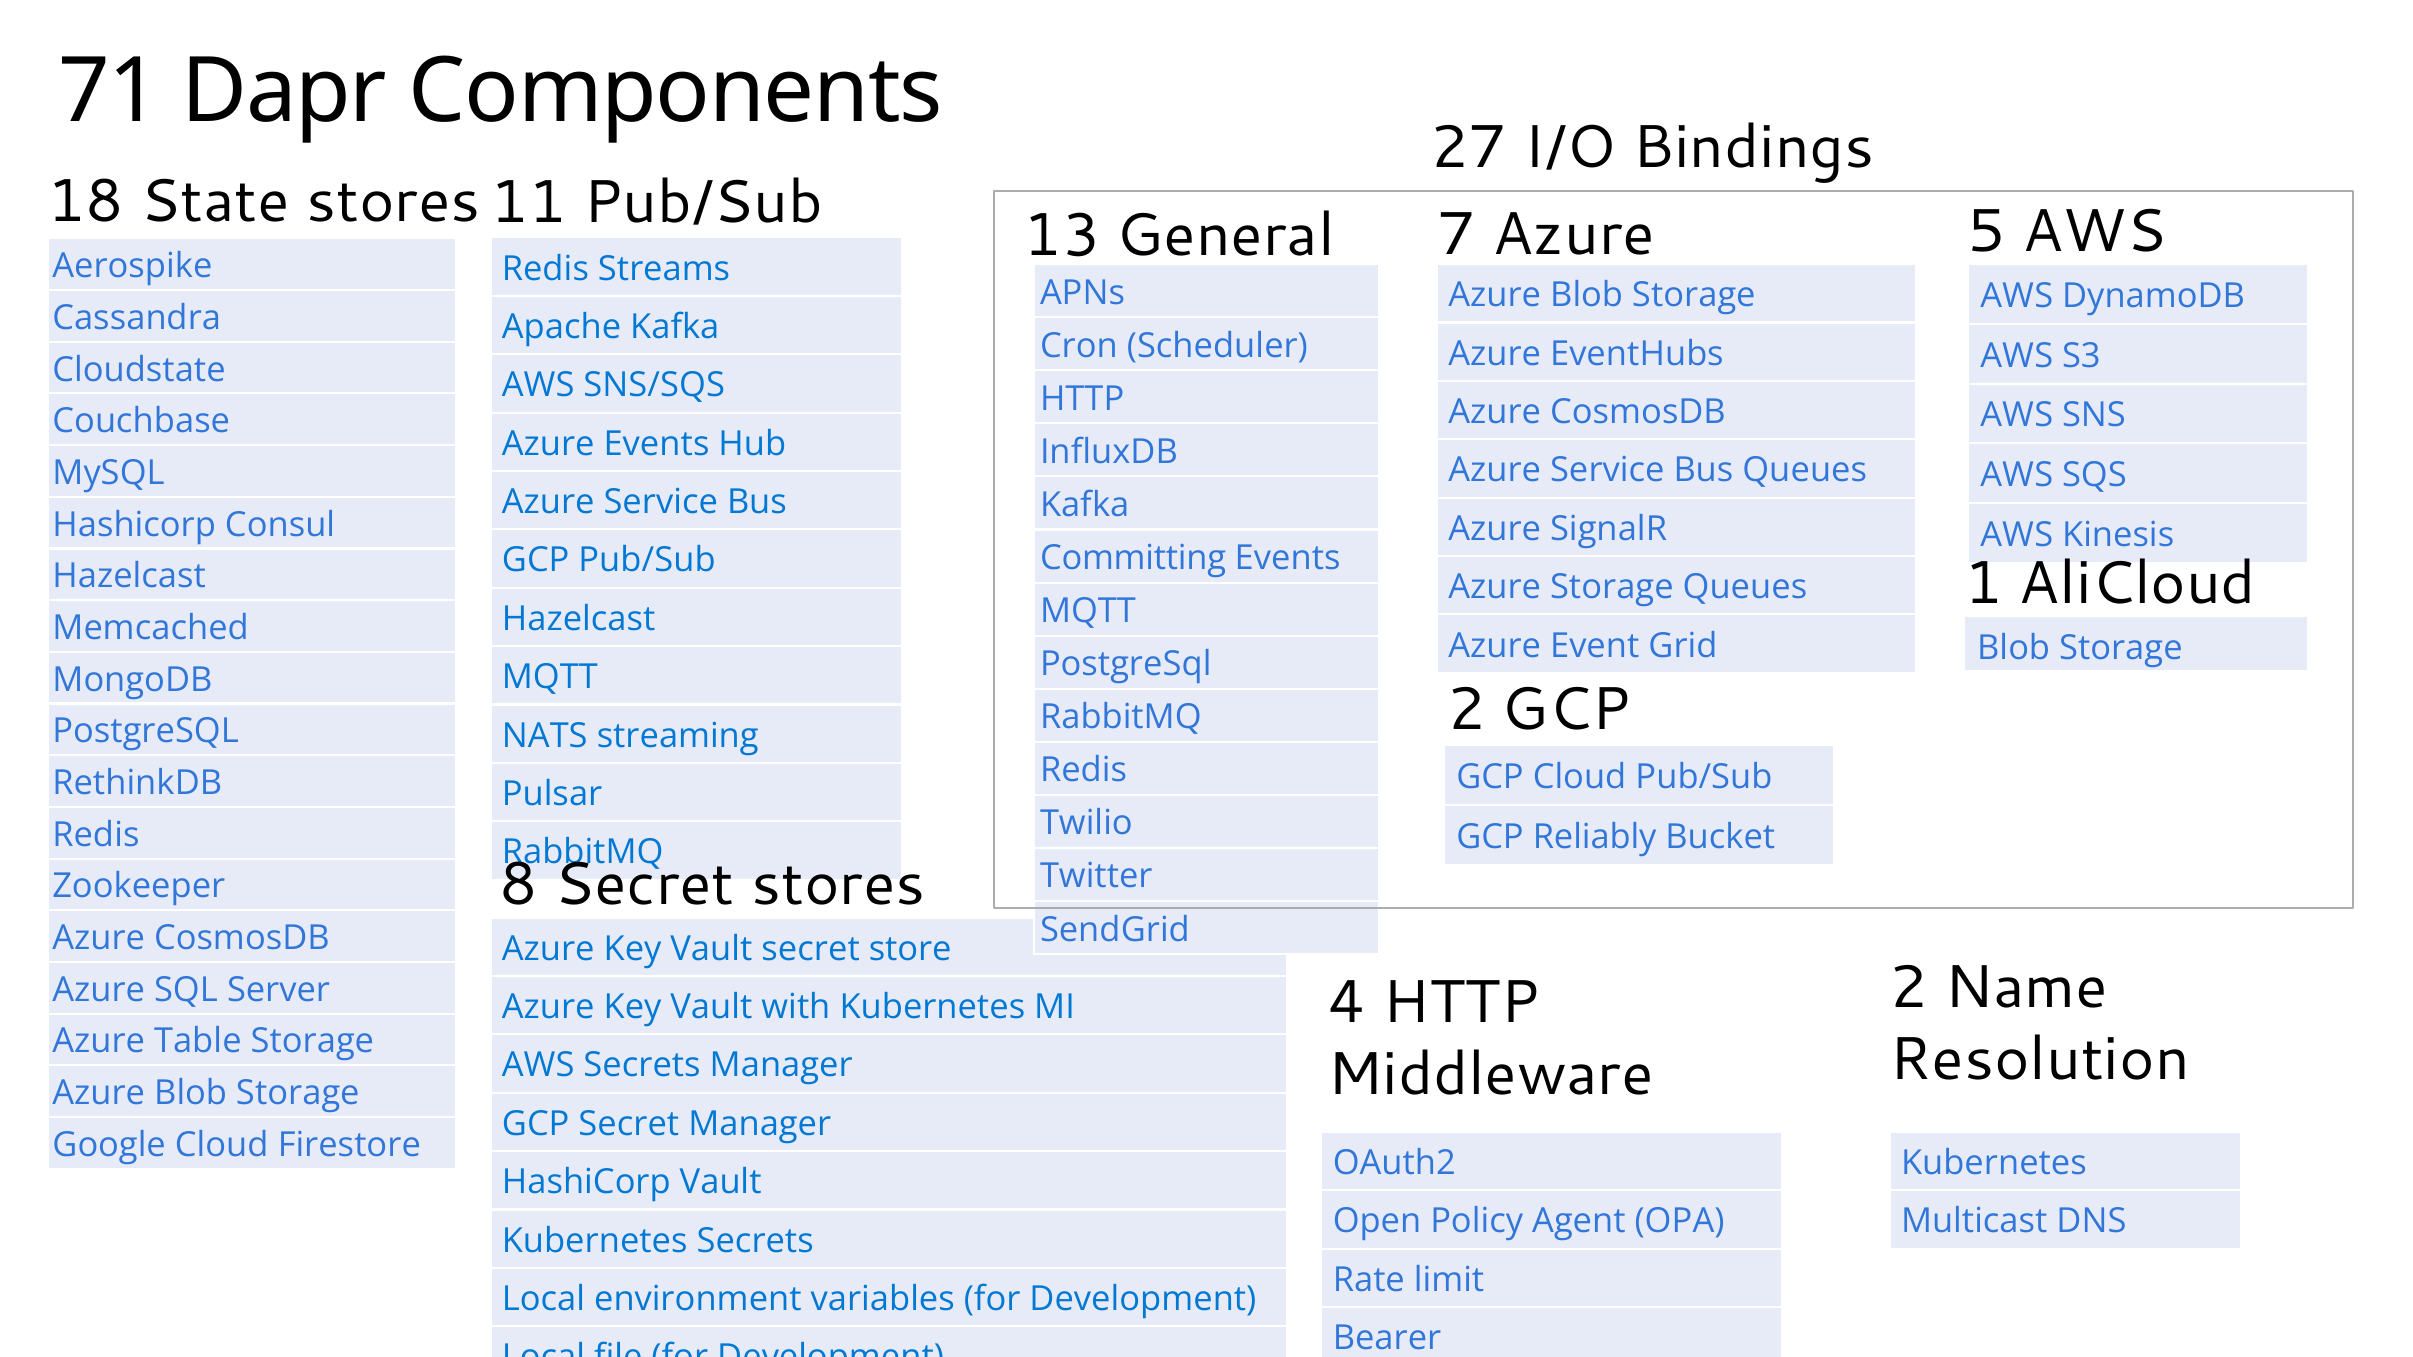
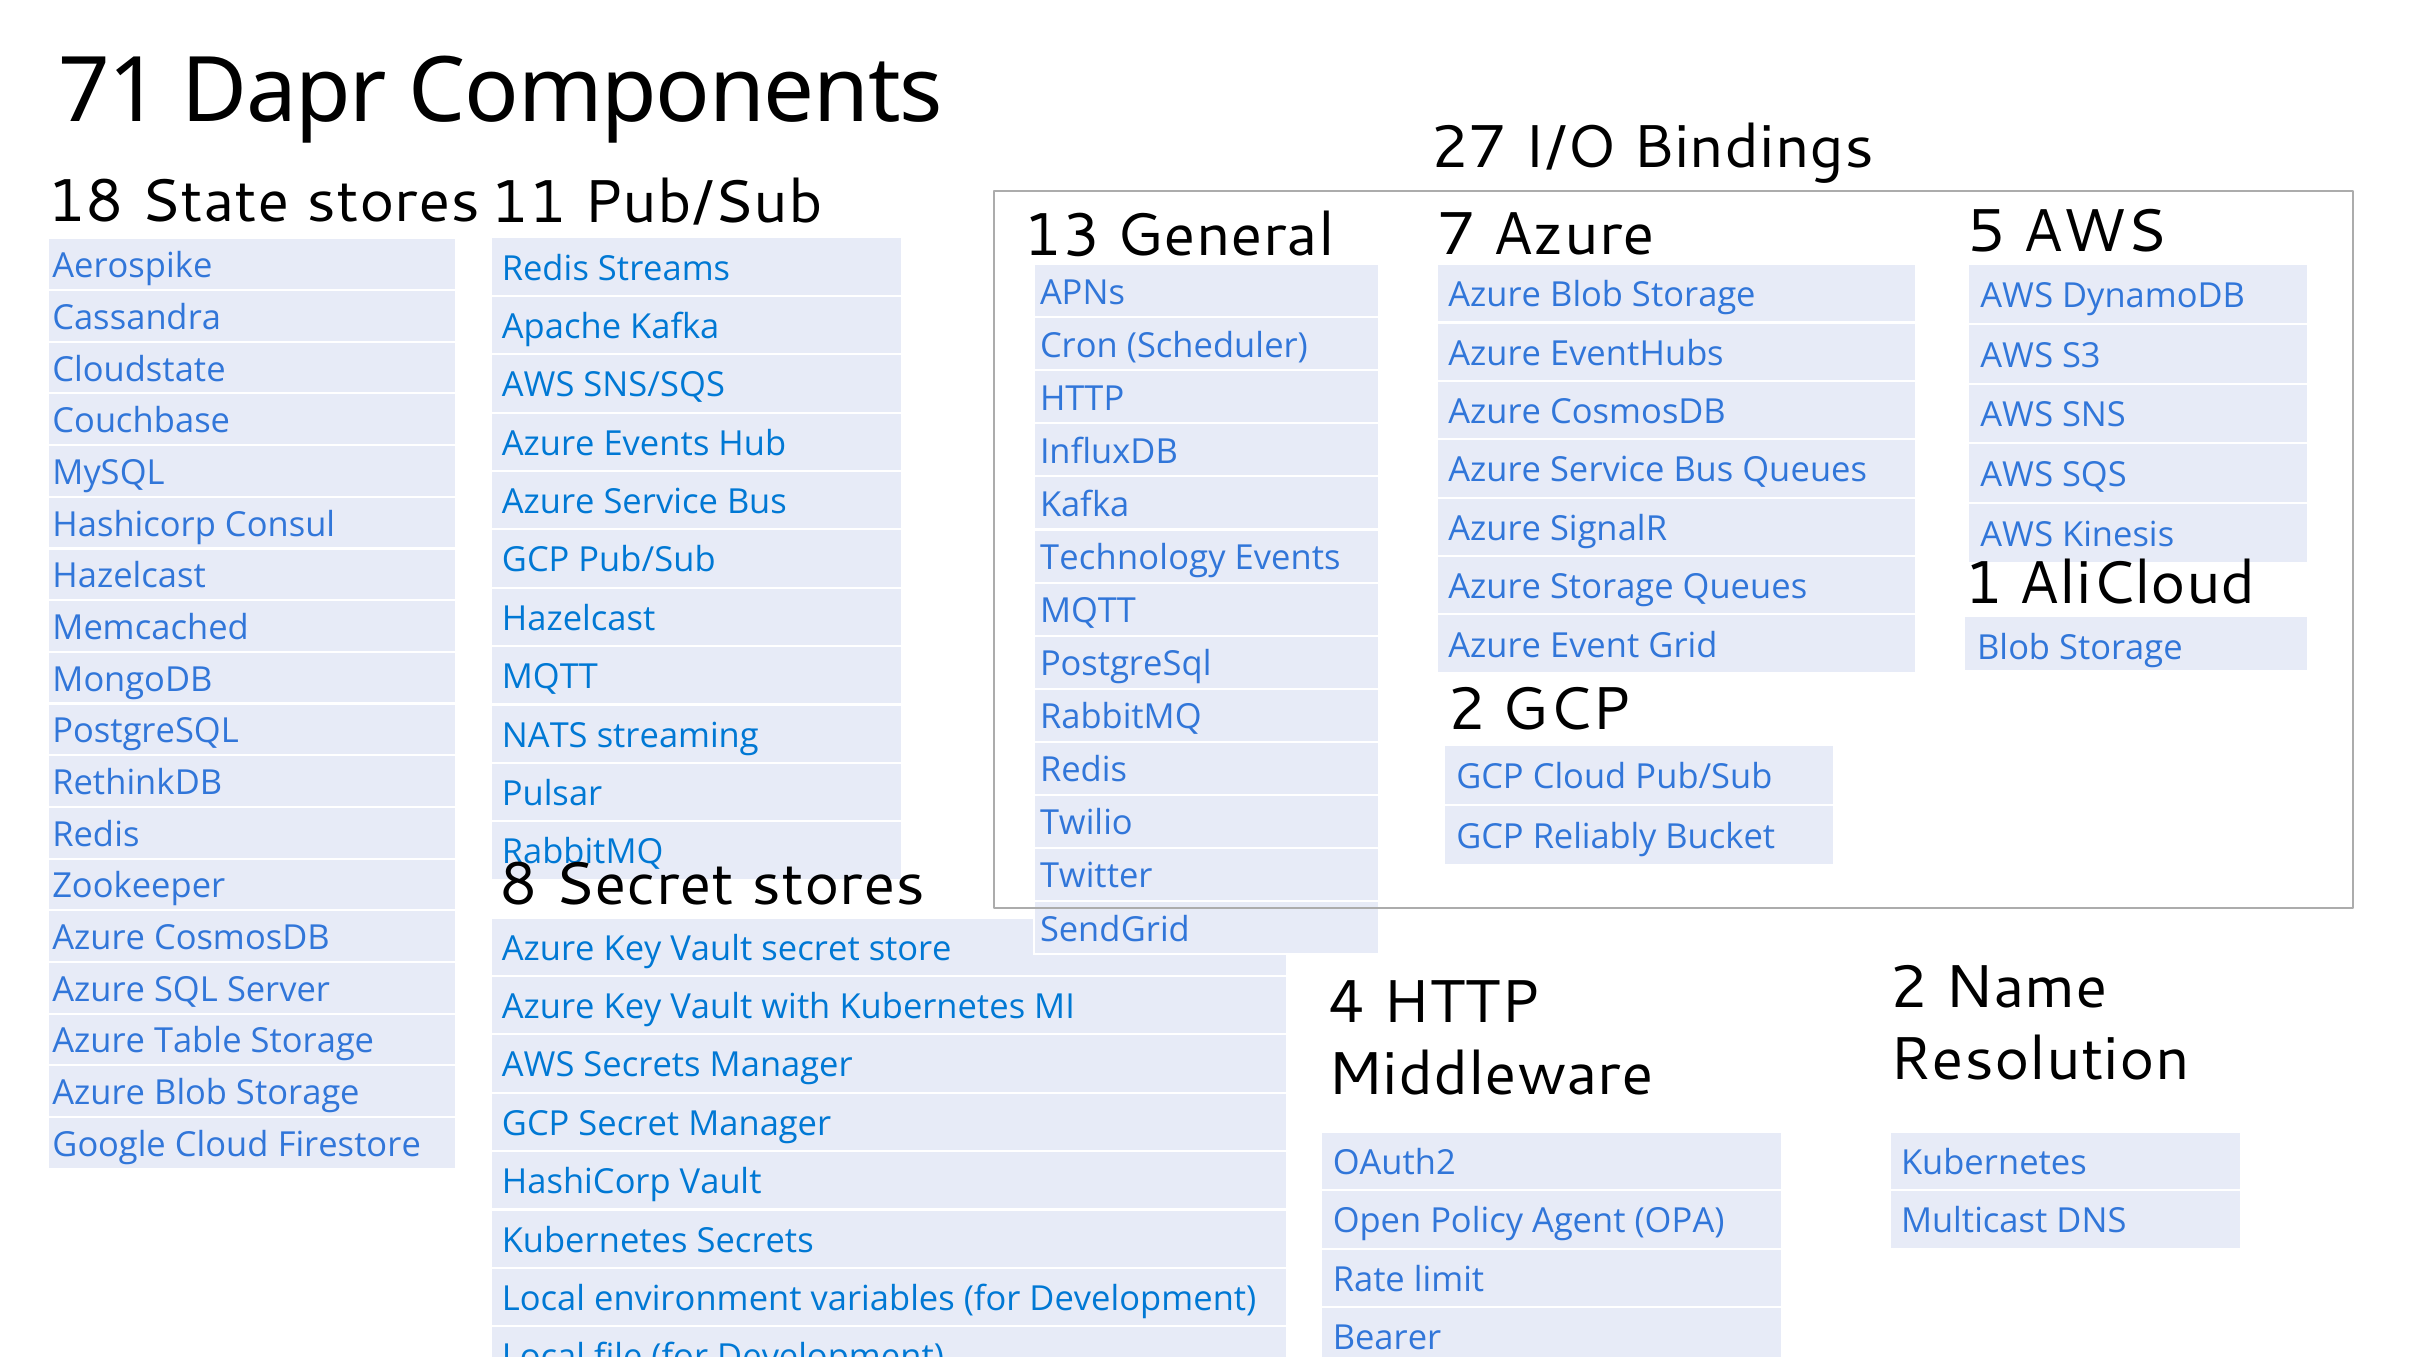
Committing: Committing -> Technology
